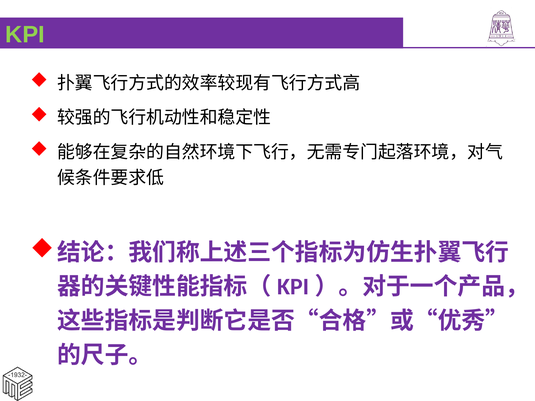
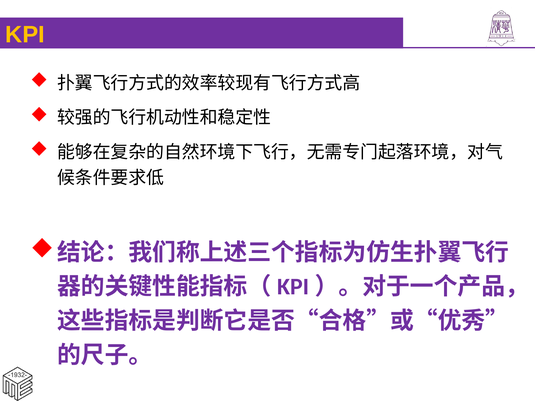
KPI colour: light green -> yellow
